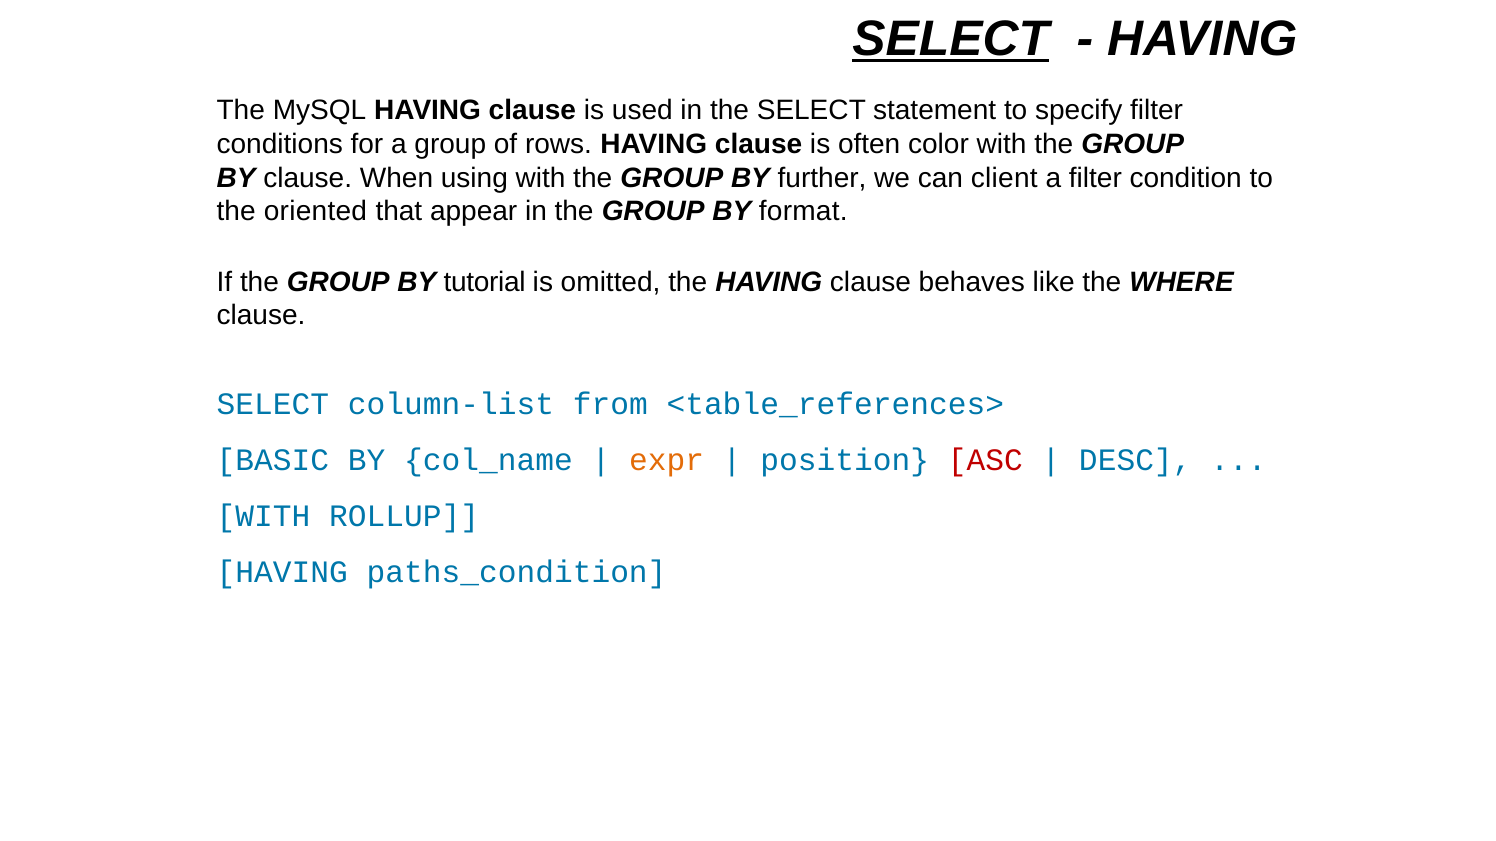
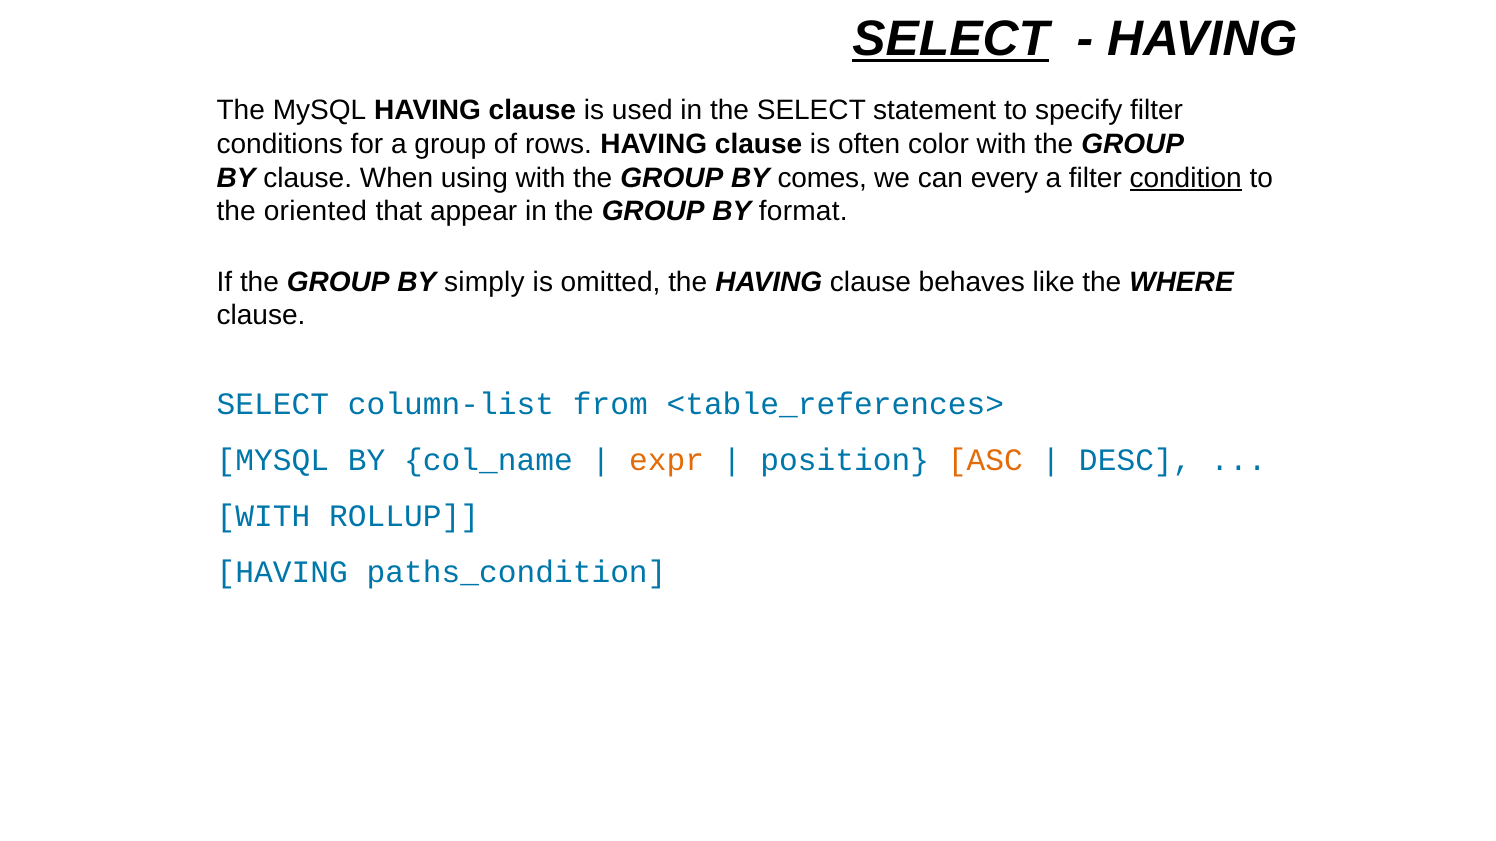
further: further -> comes
client: client -> every
condition underline: none -> present
tutorial: tutorial -> simply
BASIC at (273, 461): BASIC -> MYSQL
ASC colour: red -> orange
